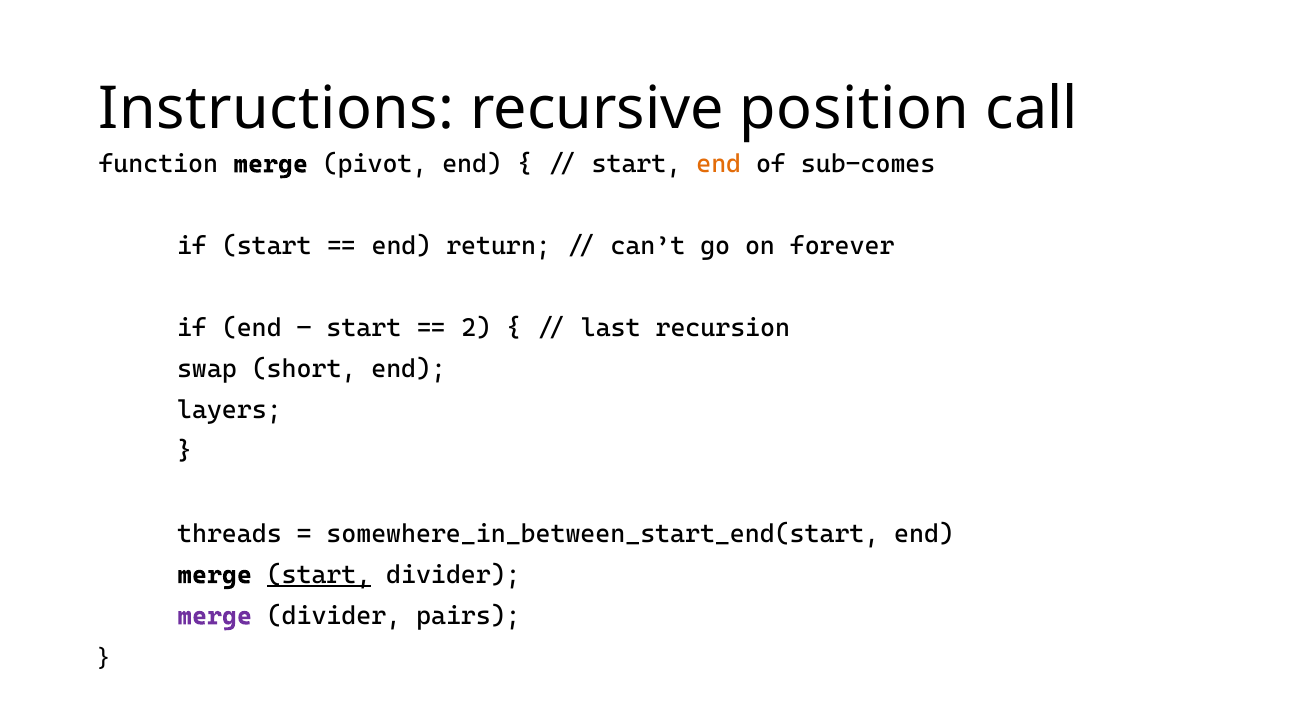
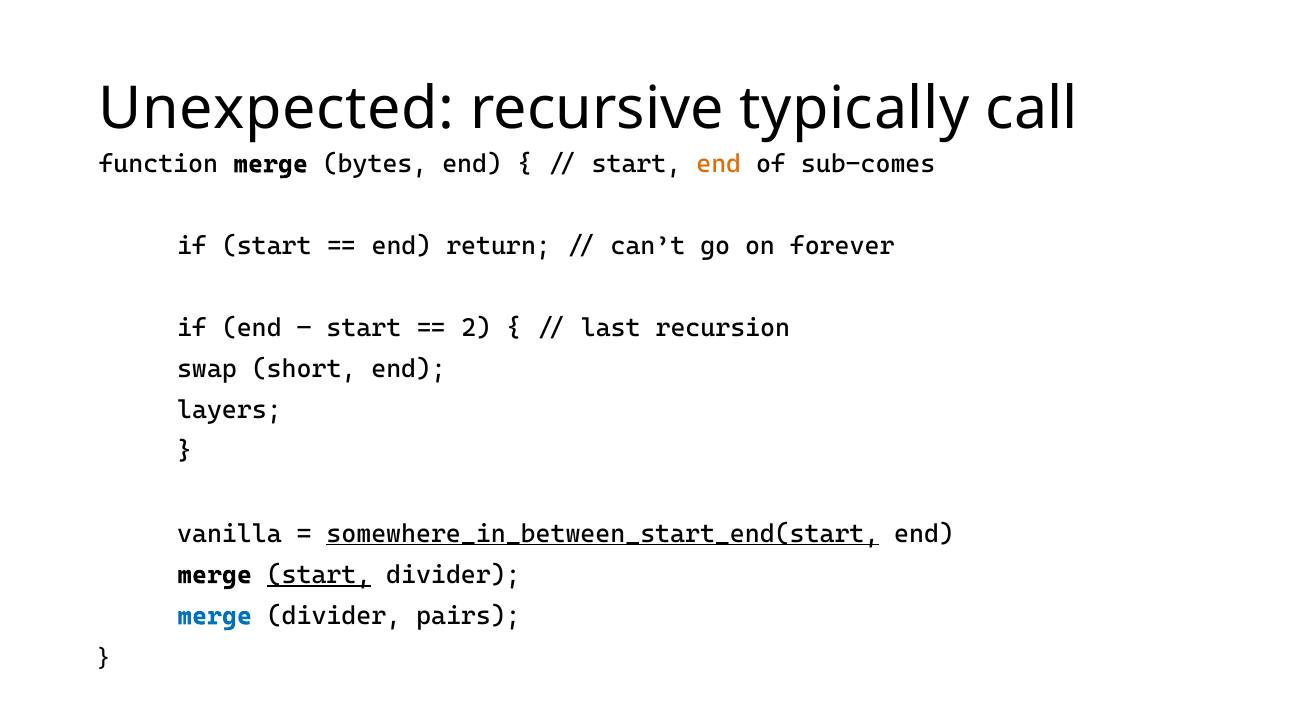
Instructions: Instructions -> Unexpected
position: position -> typically
pivot: pivot -> bytes
threads: threads -> vanilla
somewhere_in_between_start_end(start underline: none -> present
merge at (215, 616) colour: purple -> blue
